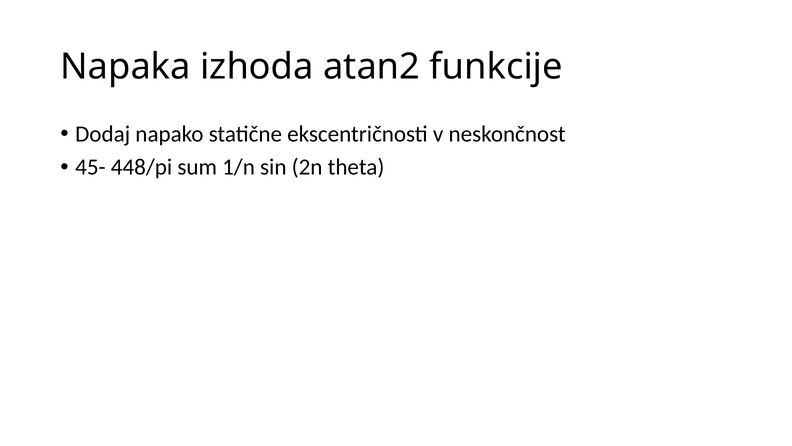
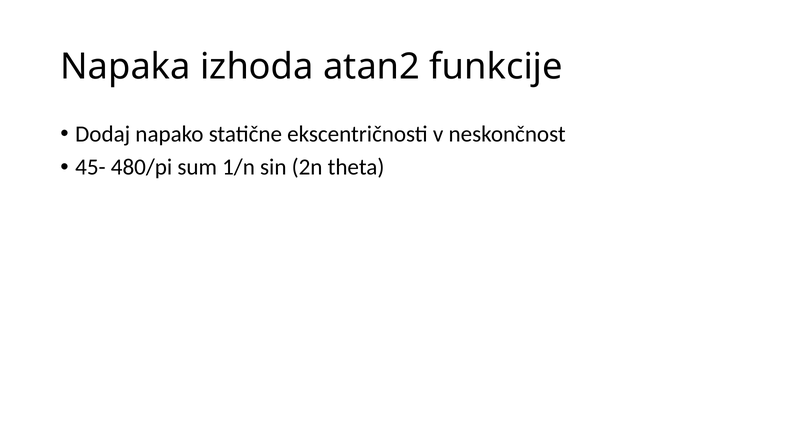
448/pi: 448/pi -> 480/pi
